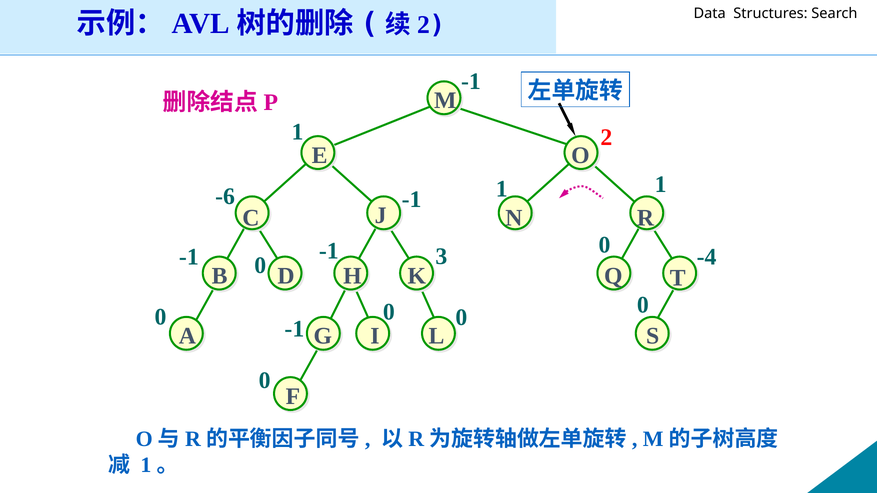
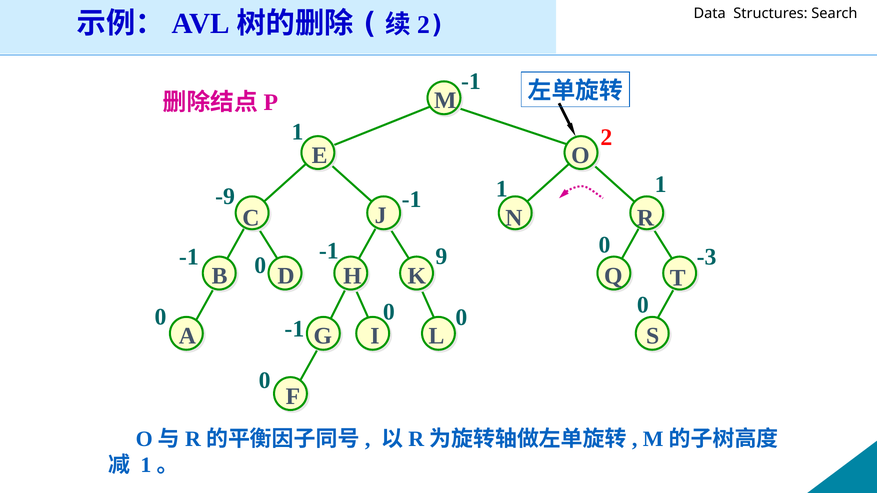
-6: -6 -> -9
3: 3 -> 9
-4: -4 -> -3
